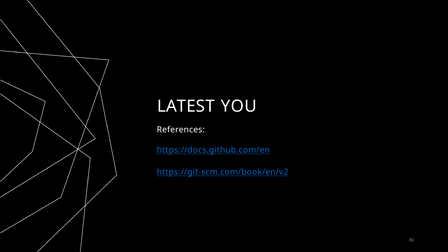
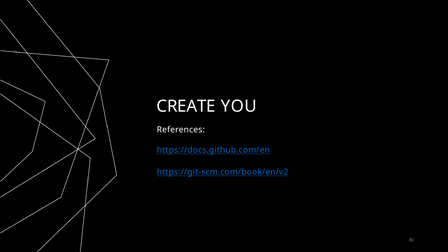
LATEST: LATEST -> CREATE
